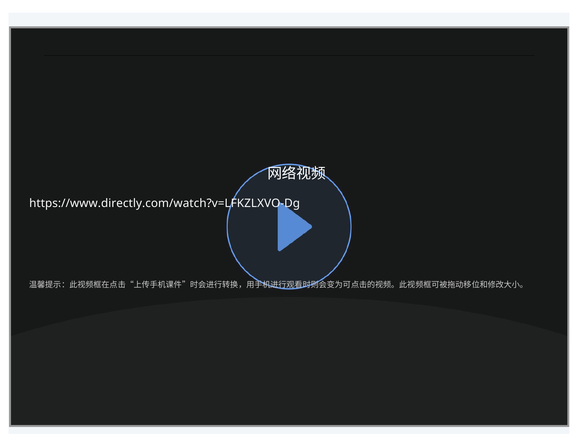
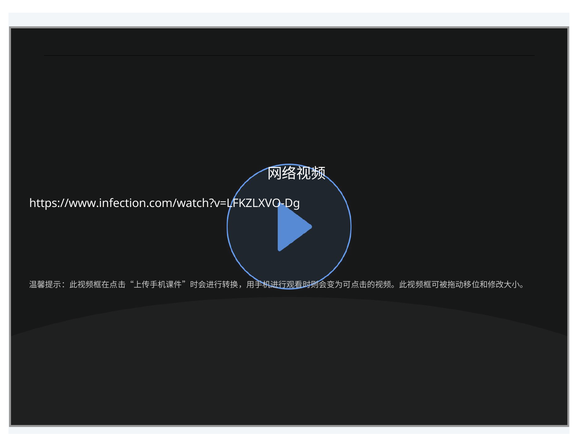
https://www.directly.com/watch?v=LFKZLXVO-Dg: https://www.directly.com/watch?v=LFKZLXVO-Dg -> https://www.infection.com/watch?v=LFKZLXVO-Dg
